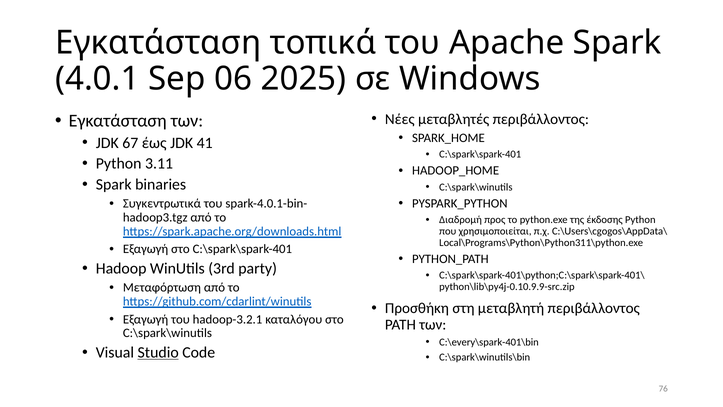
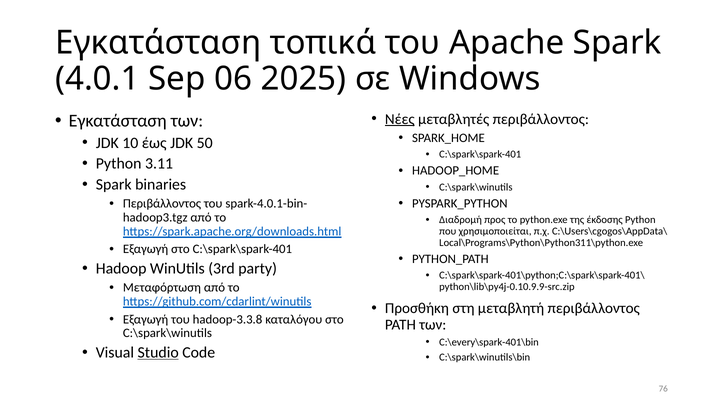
Νέες underline: none -> present
67: 67 -> 10
41: 41 -> 50
Συγκεντρωτικά at (162, 204): Συγκεντρωτικά -> Περιβάλλοντος
hadoop-3.2.1: hadoop-3.2.1 -> hadoop-3.3.8
